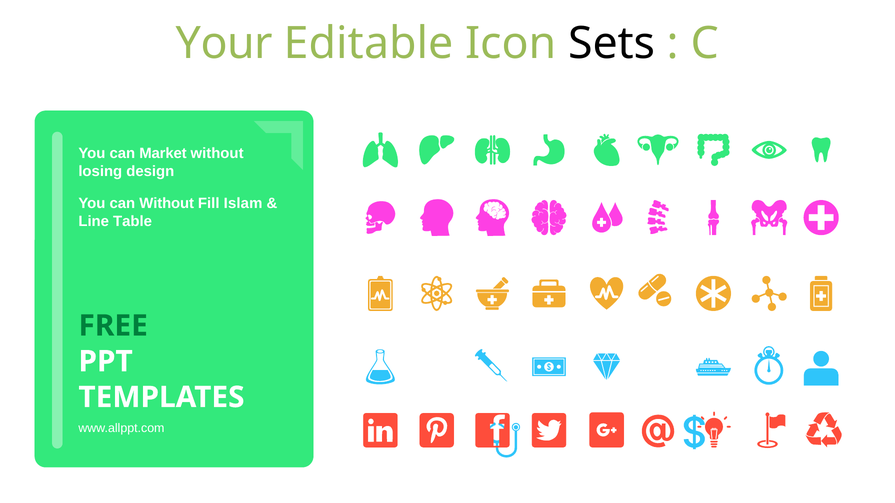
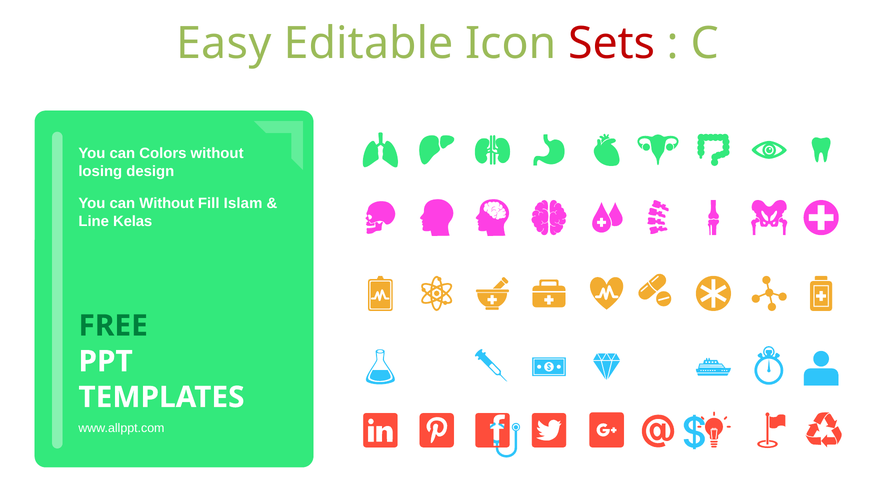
Your: Your -> Easy
Sets colour: black -> red
Market: Market -> Colors
Table: Table -> Kelas
